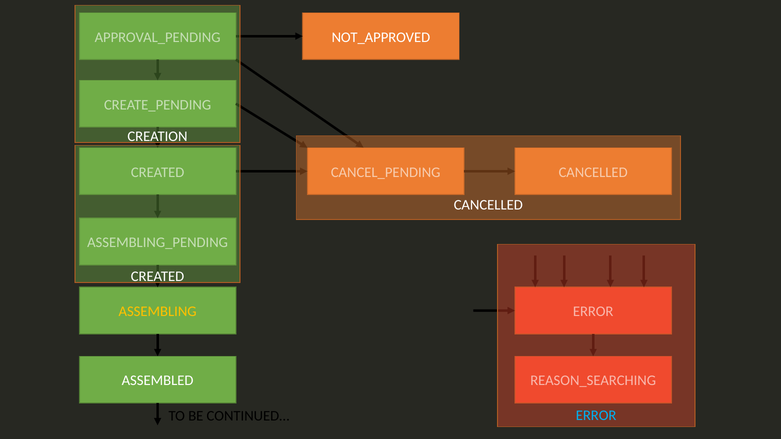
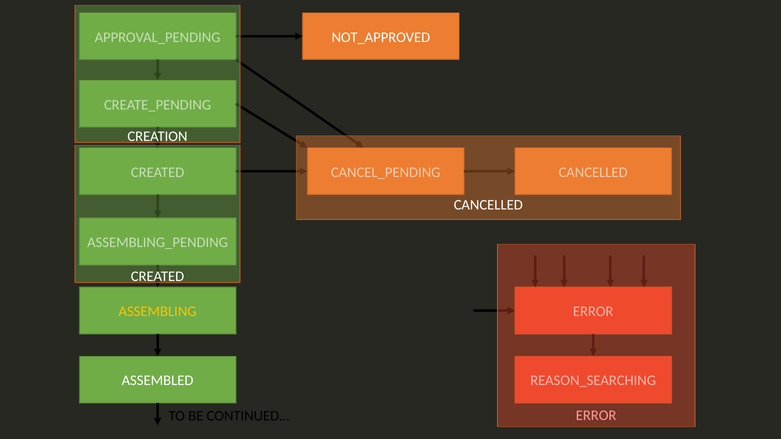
ERROR at (596, 416) colour: light blue -> pink
